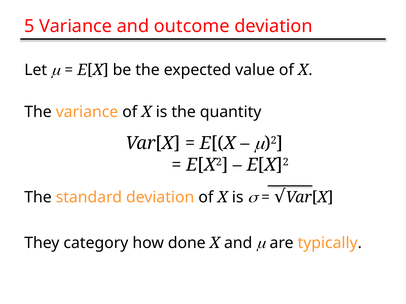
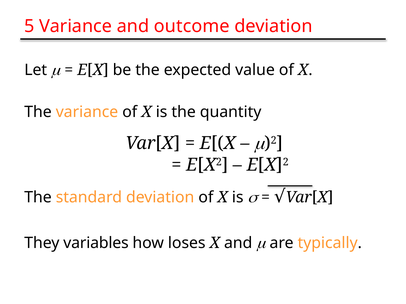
category: category -> variables
done: done -> loses
